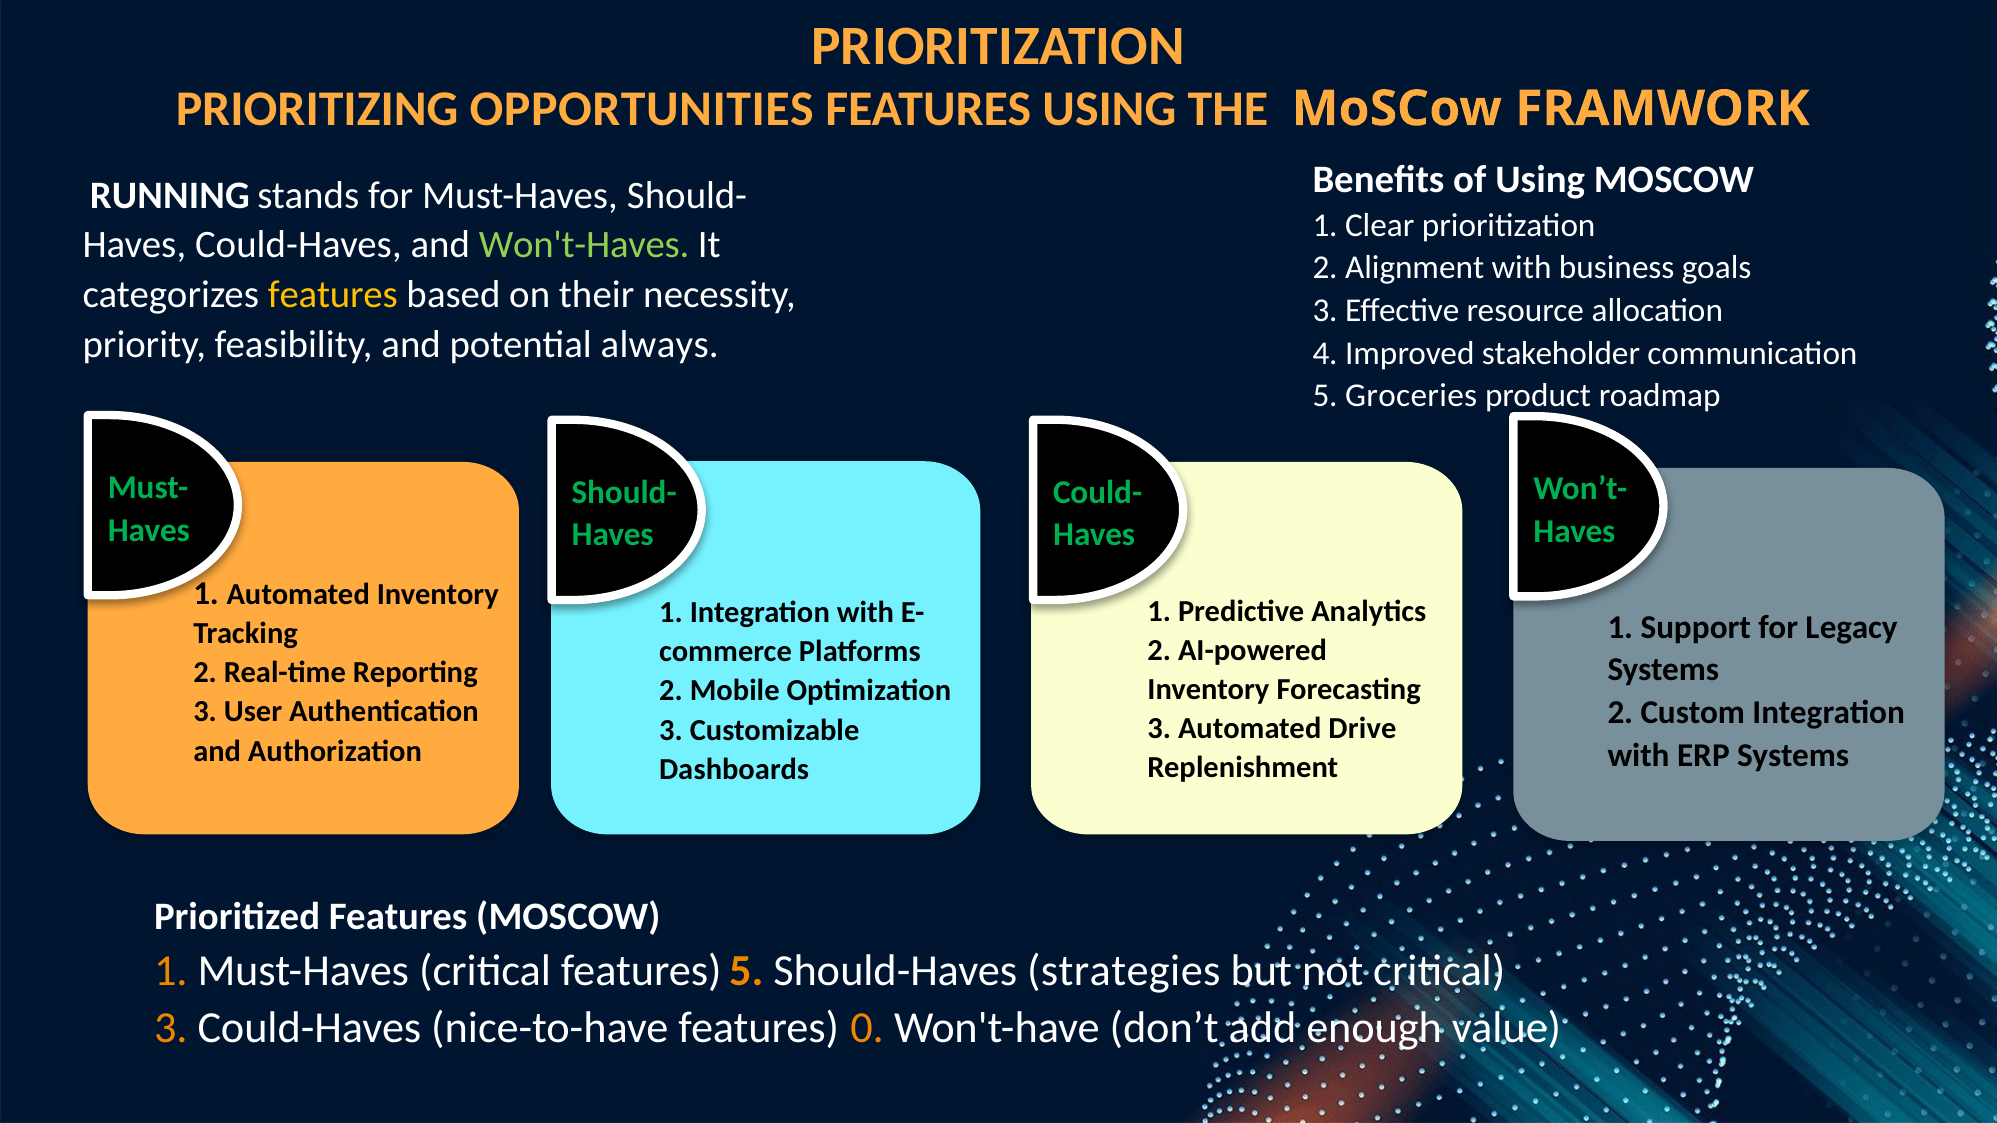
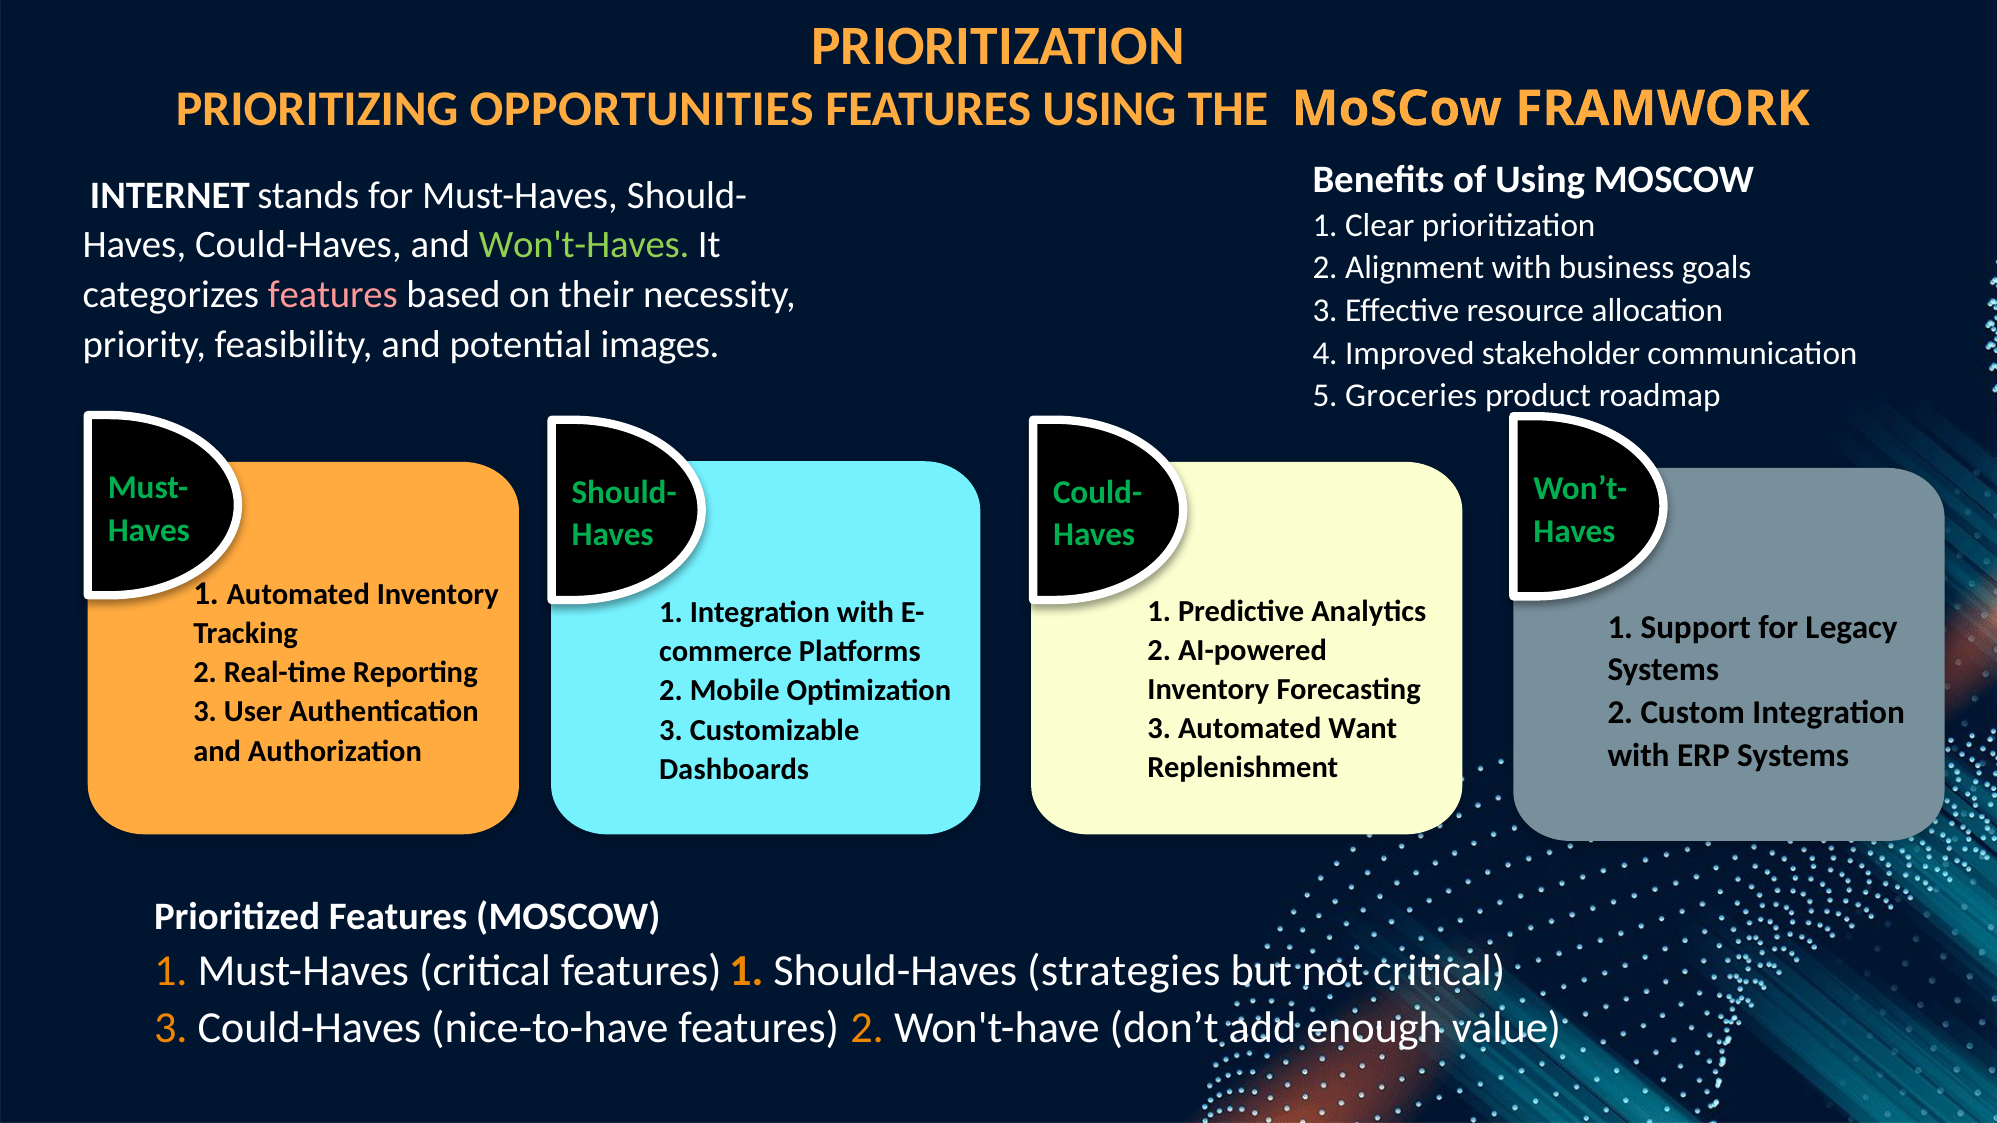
RUNNING: RUNNING -> INTERNET
features at (333, 295) colour: yellow -> pink
always: always -> images
Drive: Drive -> Want
features 5: 5 -> 1
features 0: 0 -> 2
